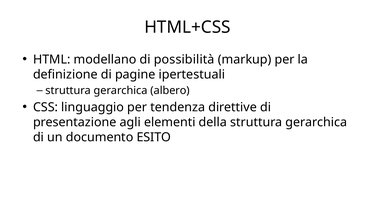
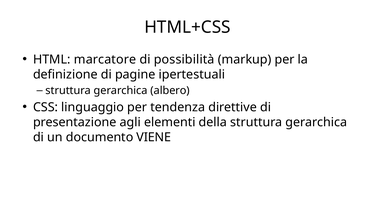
modellano: modellano -> marcatore
ESITO: ESITO -> VIENE
